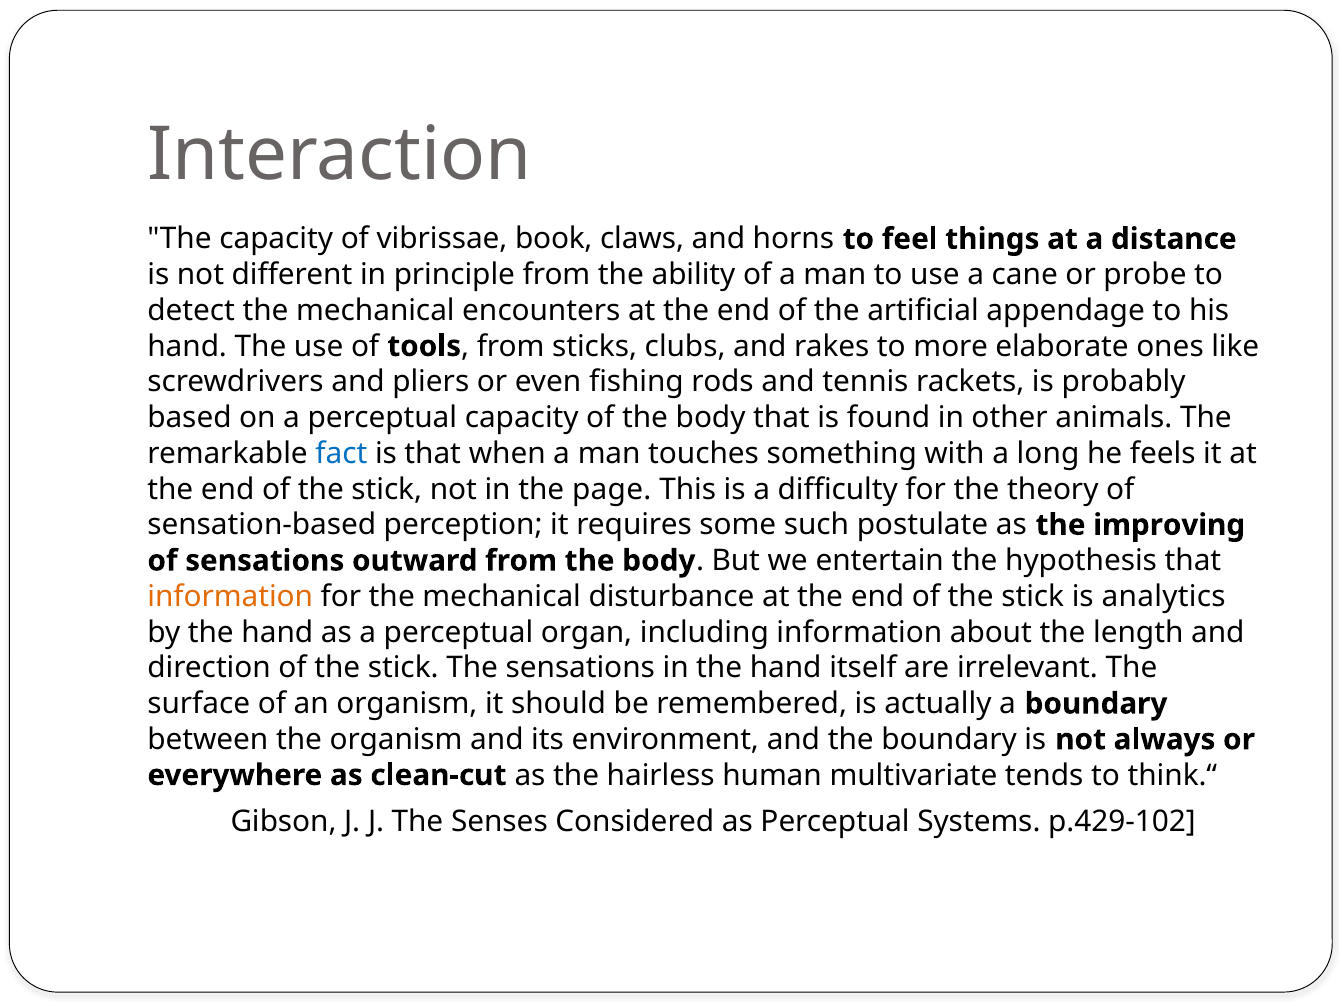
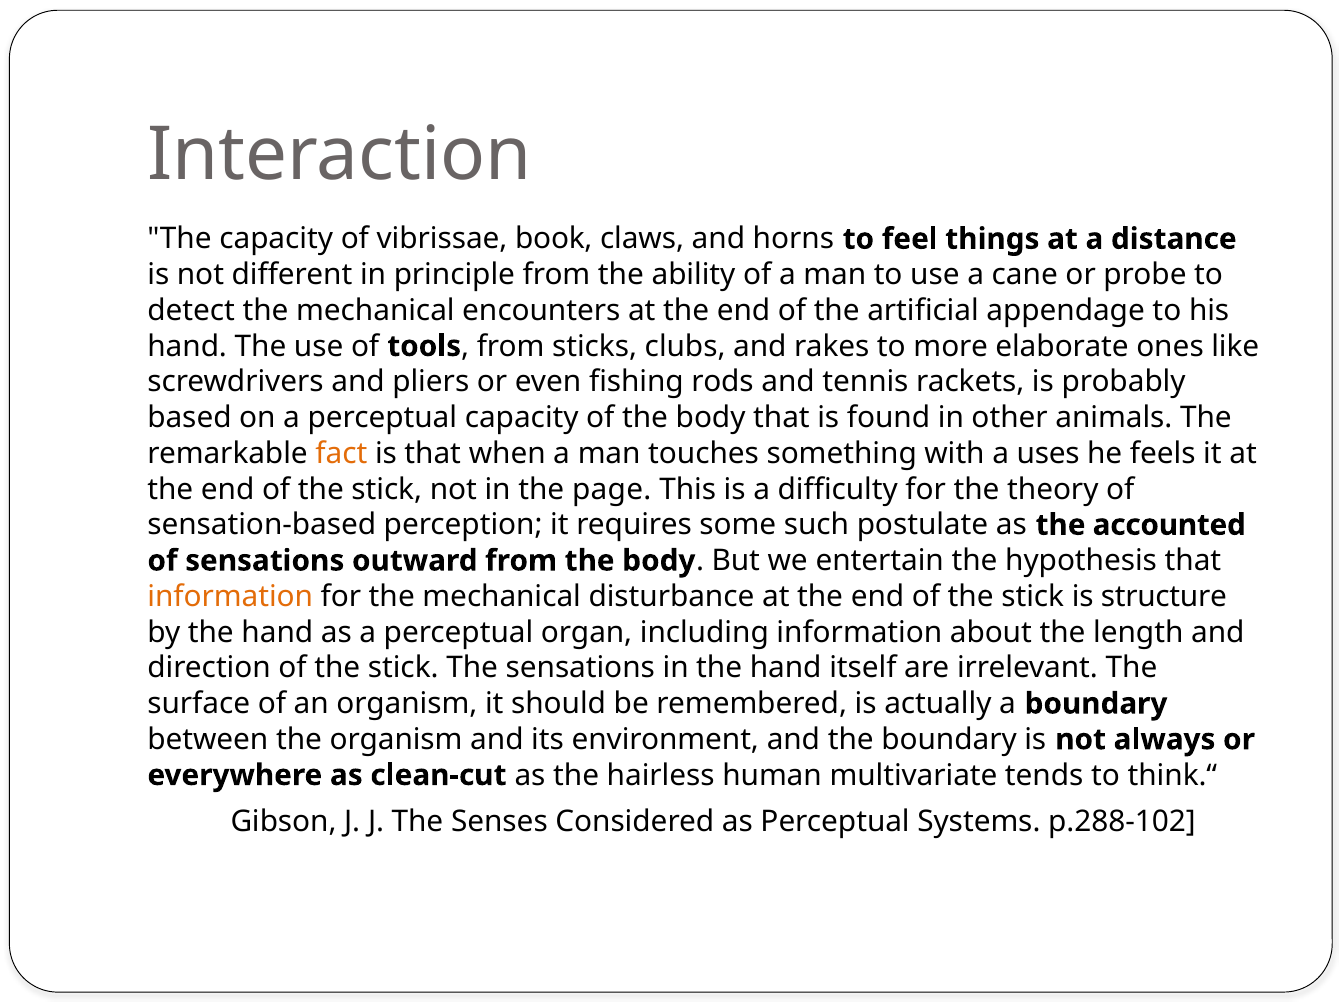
fact colour: blue -> orange
long: long -> uses
improving: improving -> accounted
analytics: analytics -> structure
p.429-102: p.429-102 -> p.288-102
